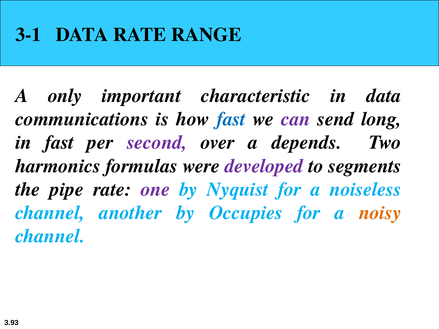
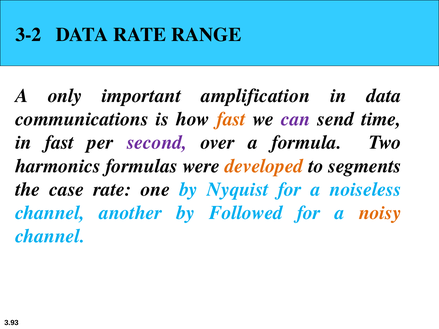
3-1: 3-1 -> 3-2
characteristic: characteristic -> amplification
fast at (231, 119) colour: blue -> orange
long: long -> time
depends: depends -> formula
developed colour: purple -> orange
pipe: pipe -> case
one colour: purple -> black
Occupies: Occupies -> Followed
